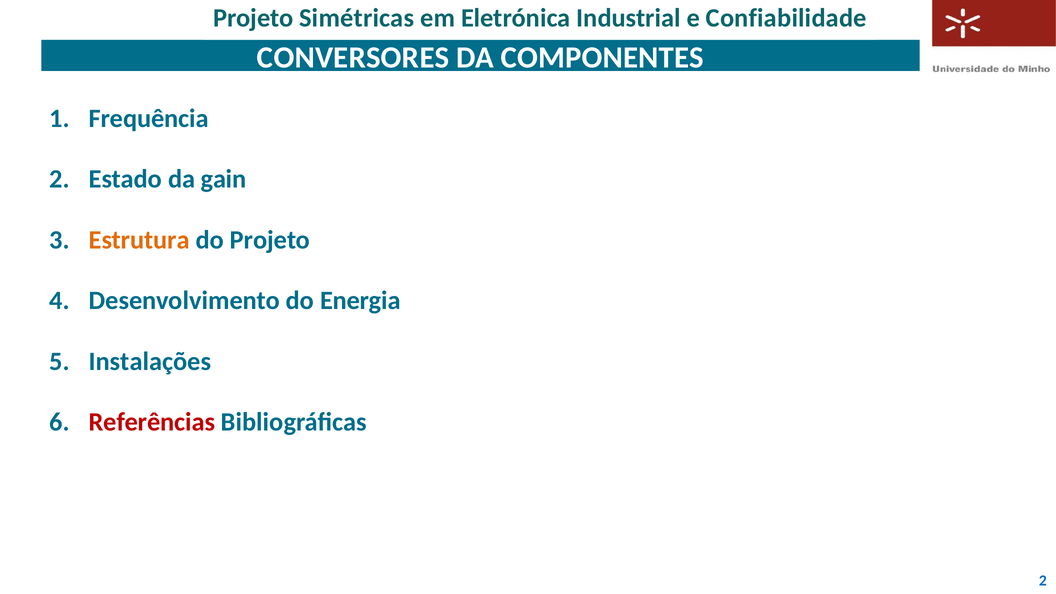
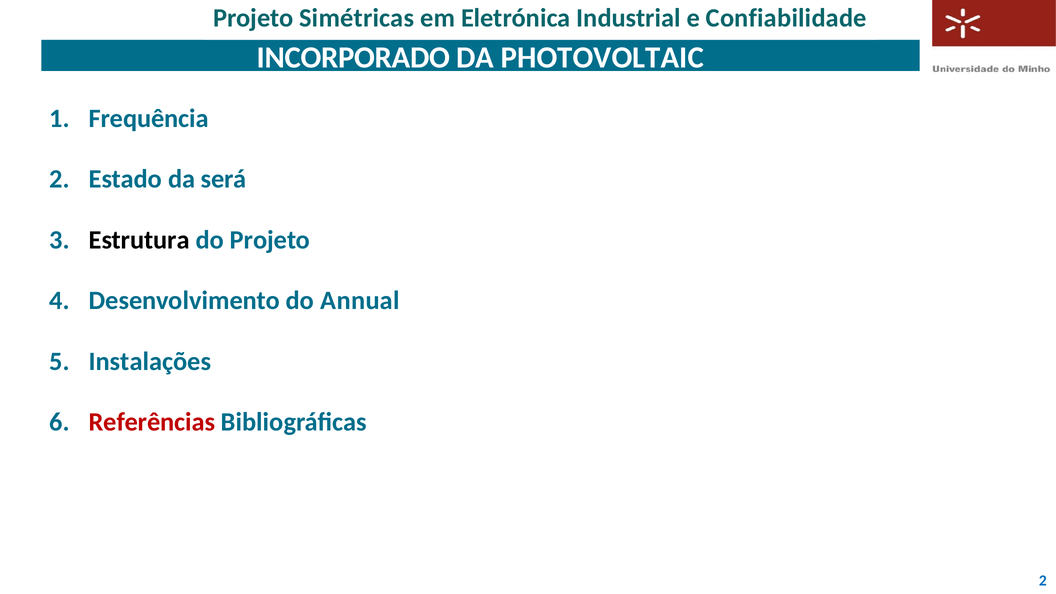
CONVERSORES: CONVERSORES -> INCORPORADO
COMPONENTES: COMPONENTES -> PHOTOVOLTAIC
gain: gain -> será
Estrutura colour: orange -> black
Energia: Energia -> Annual
